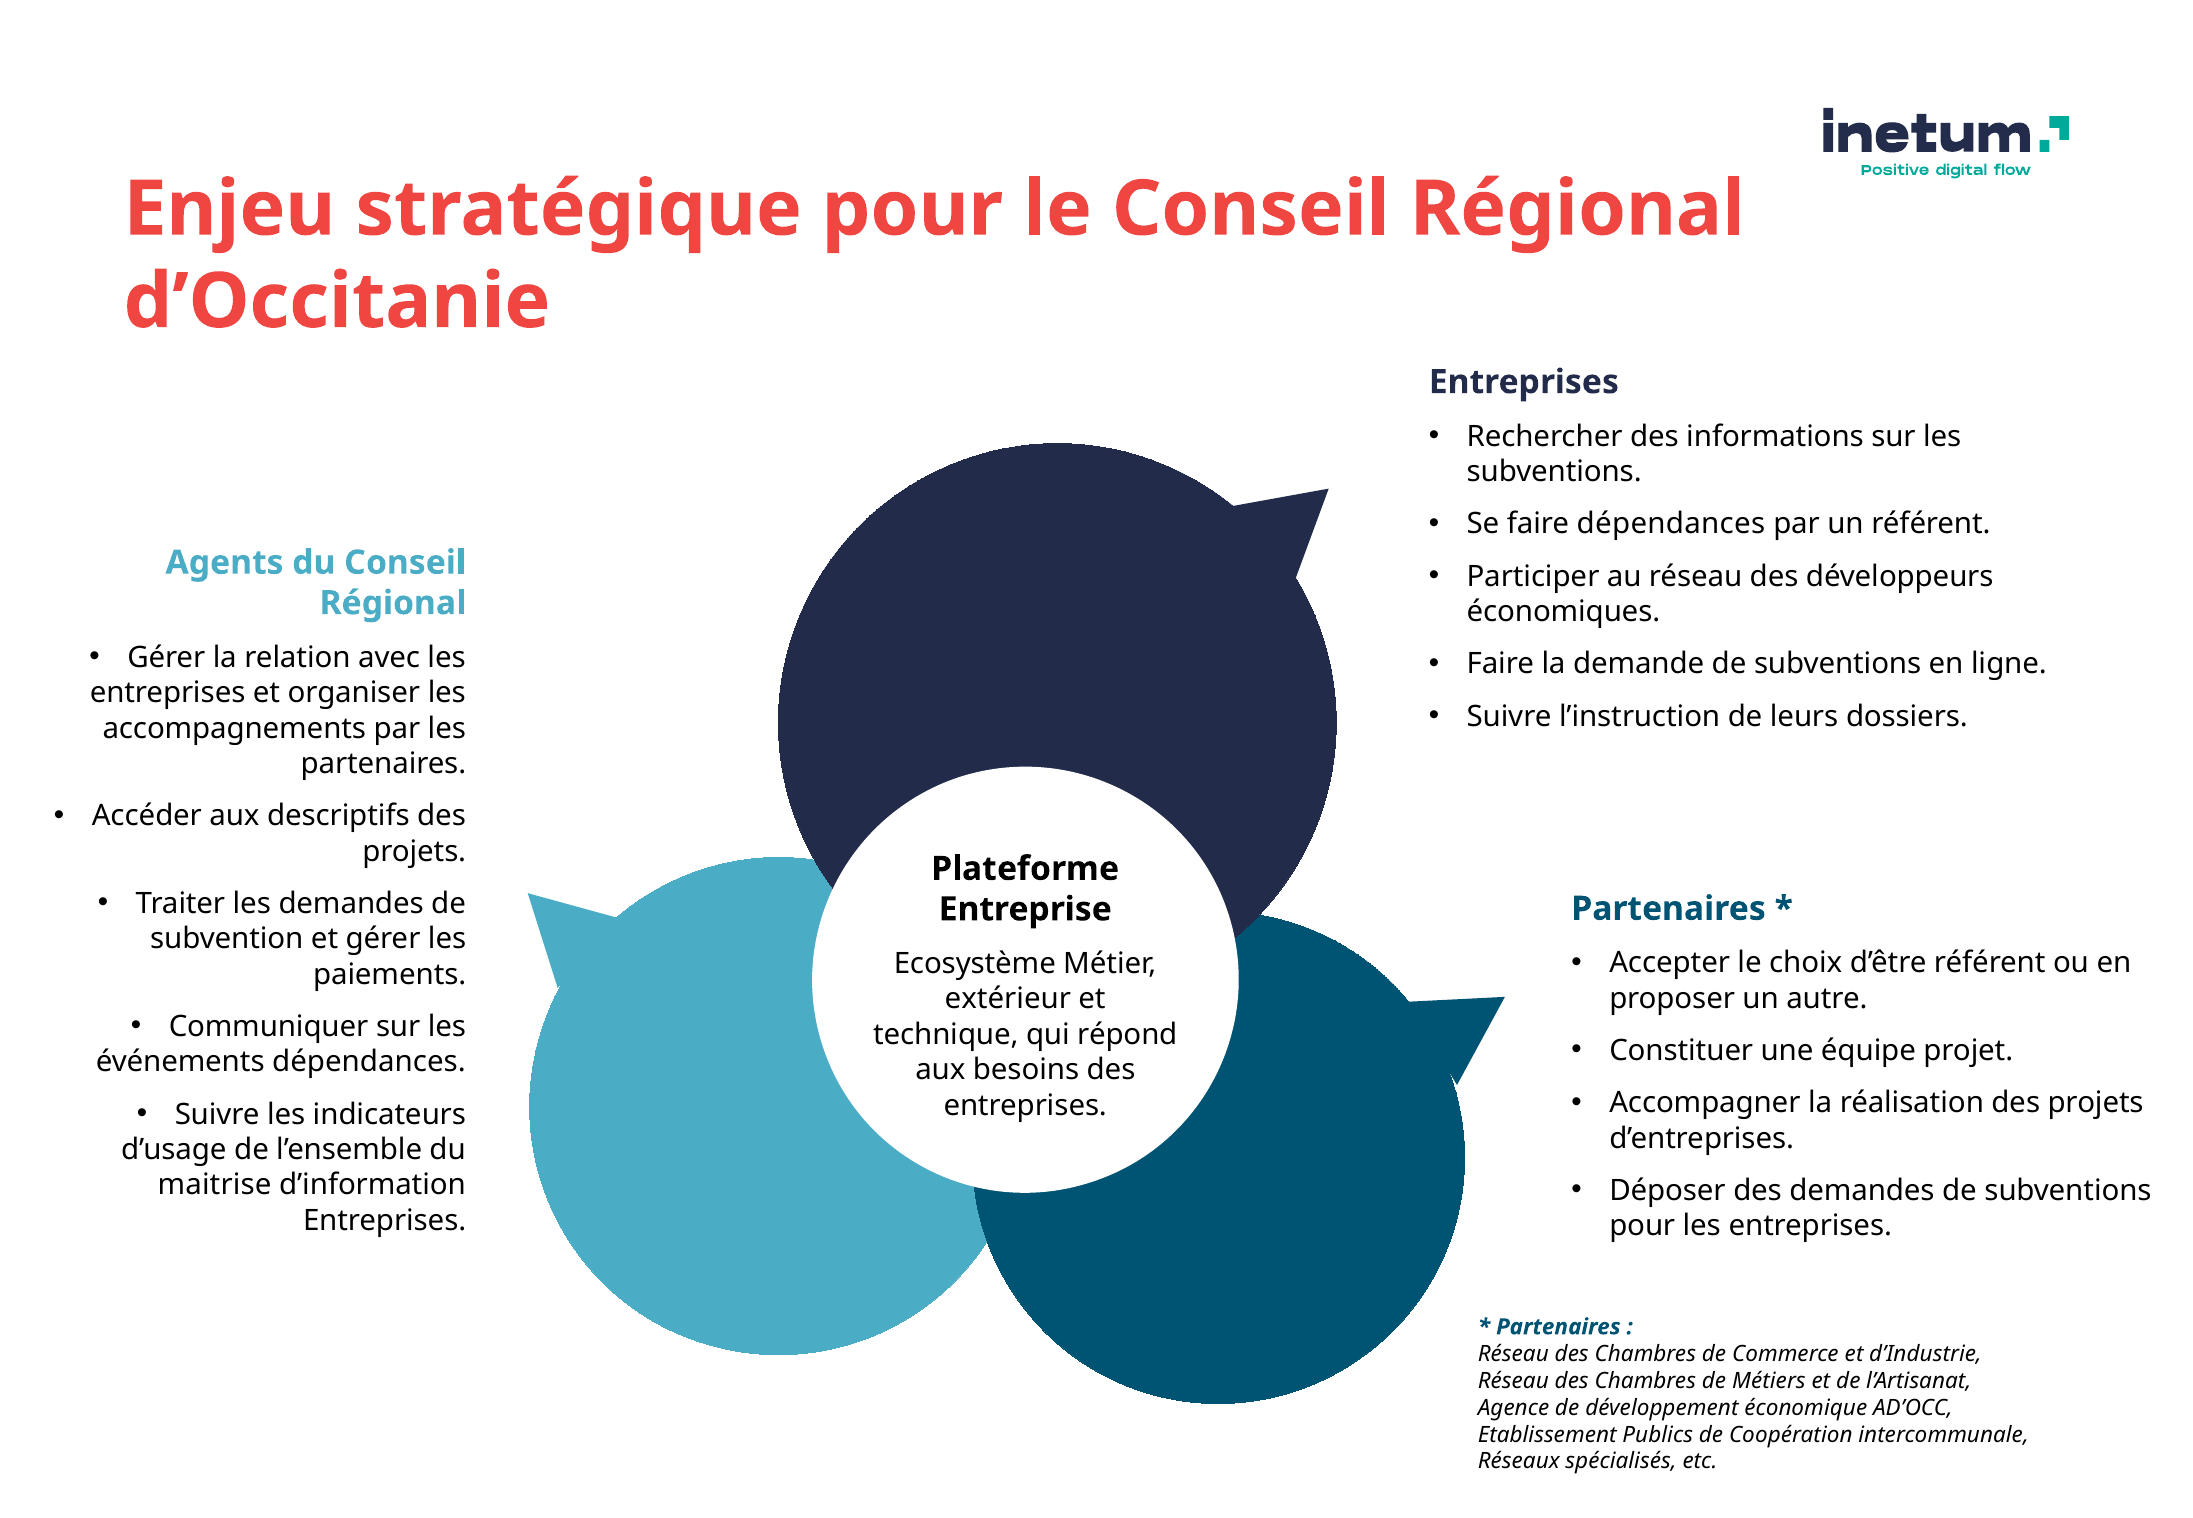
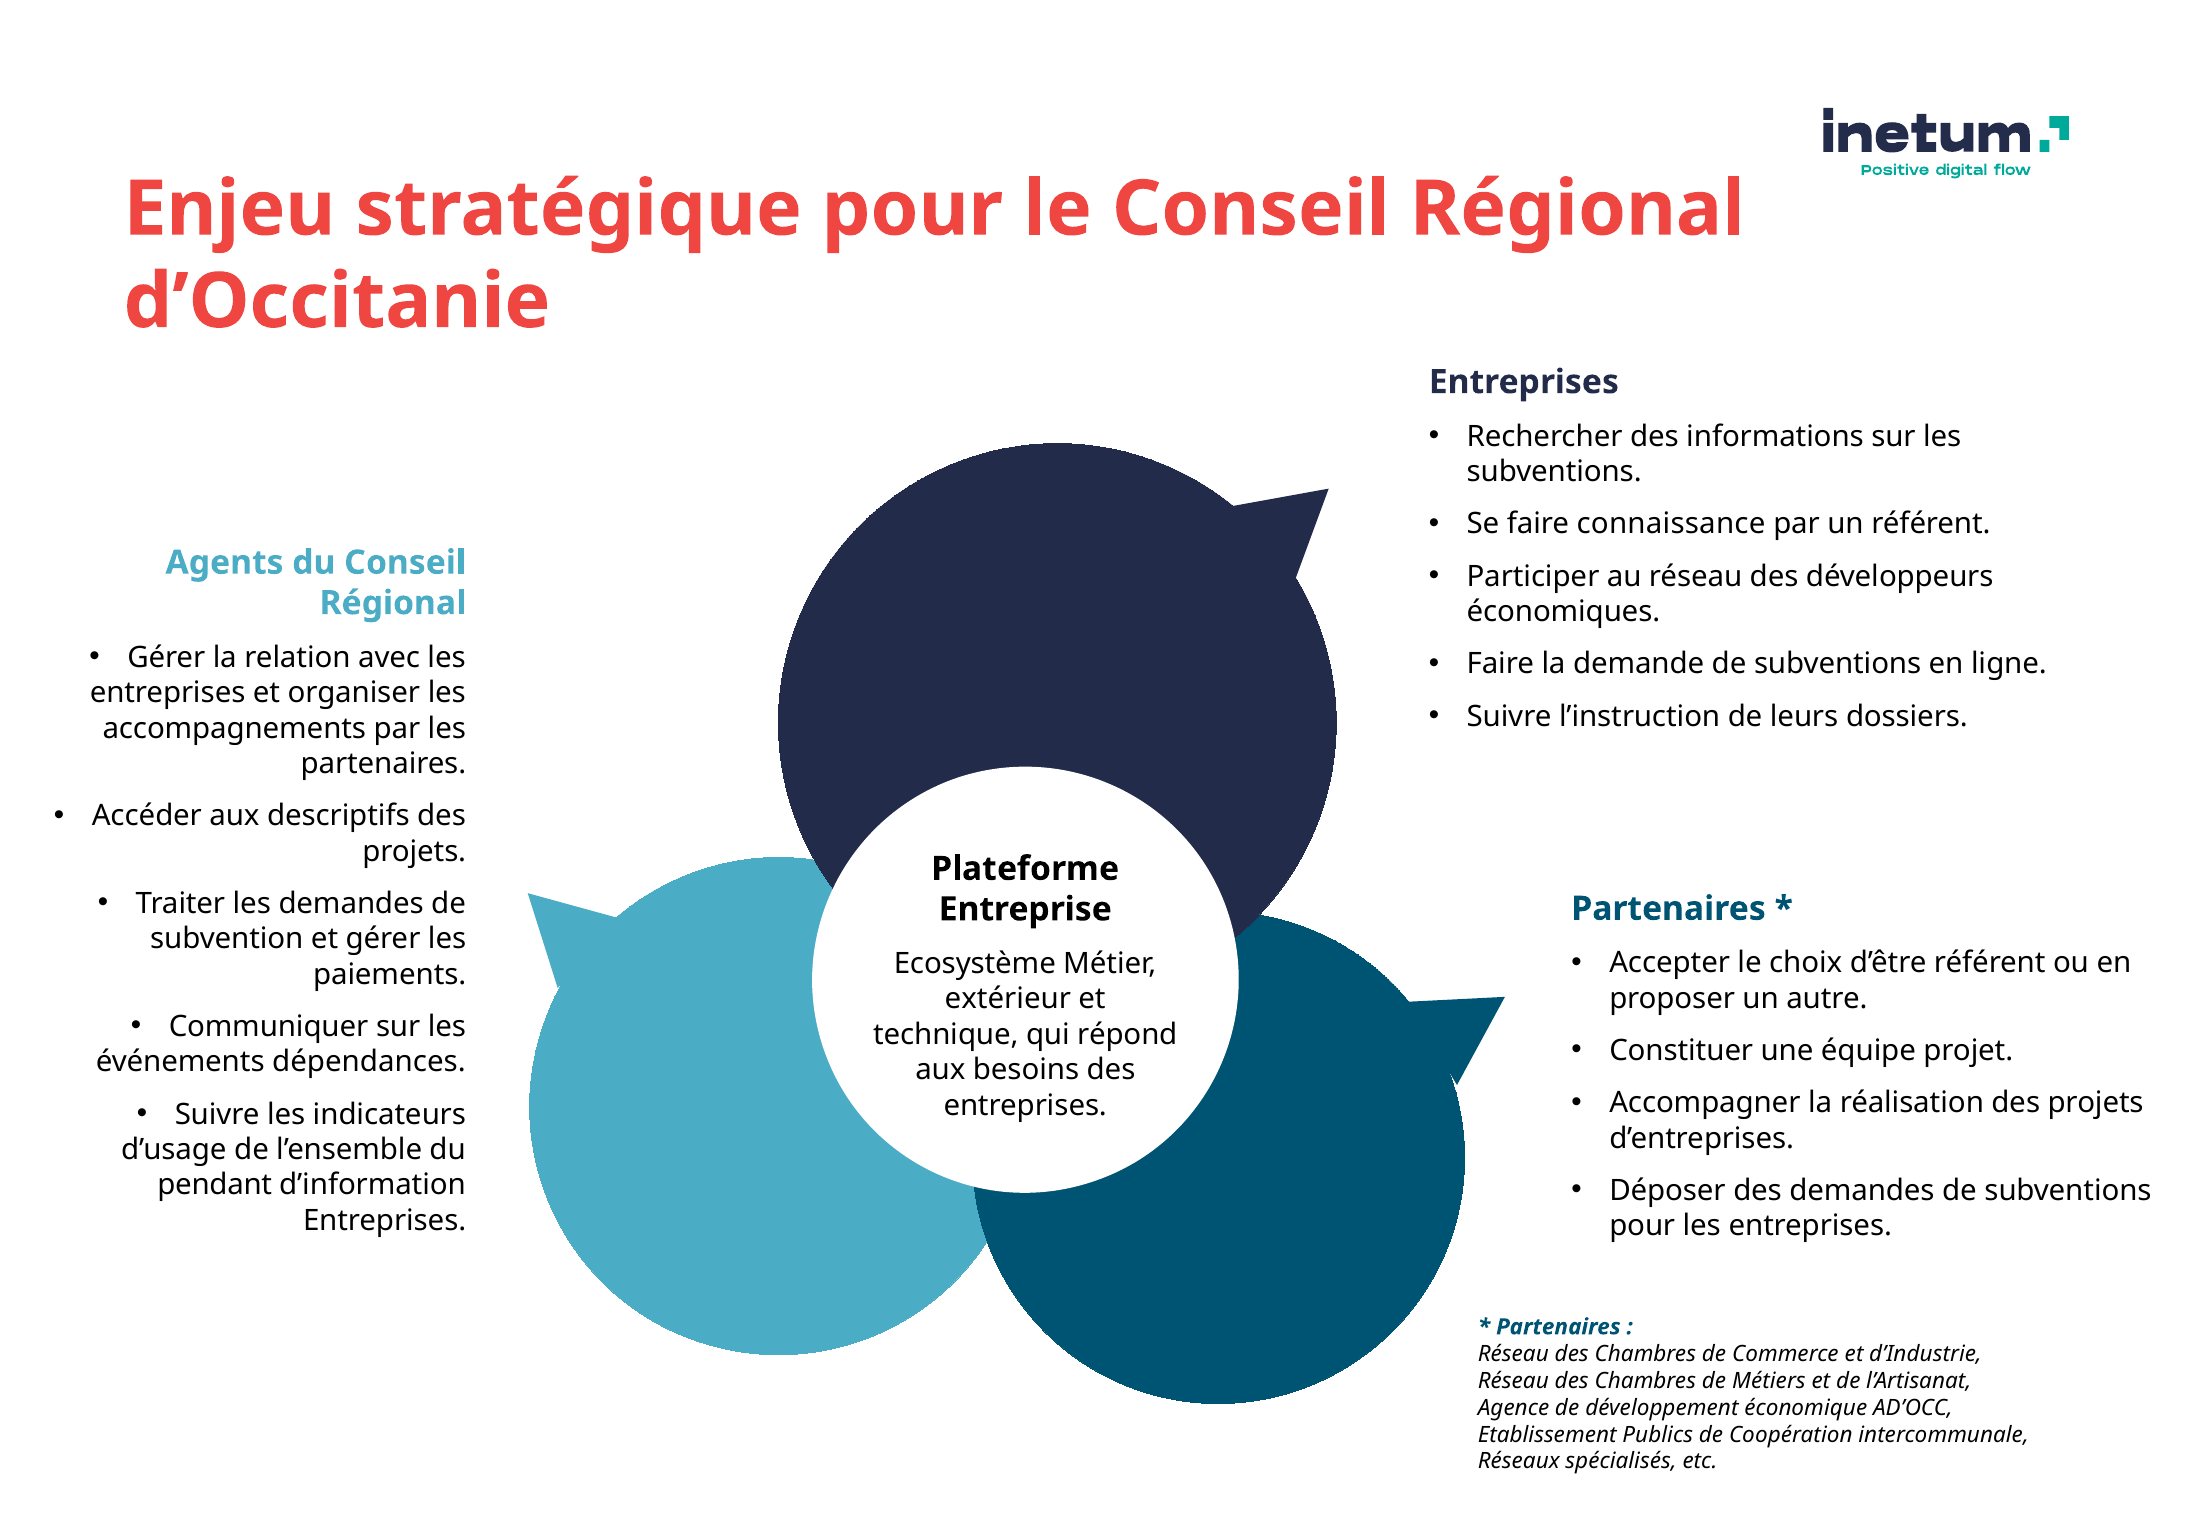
faire dépendances: dépendances -> connaissance
maitrise: maitrise -> pendant
